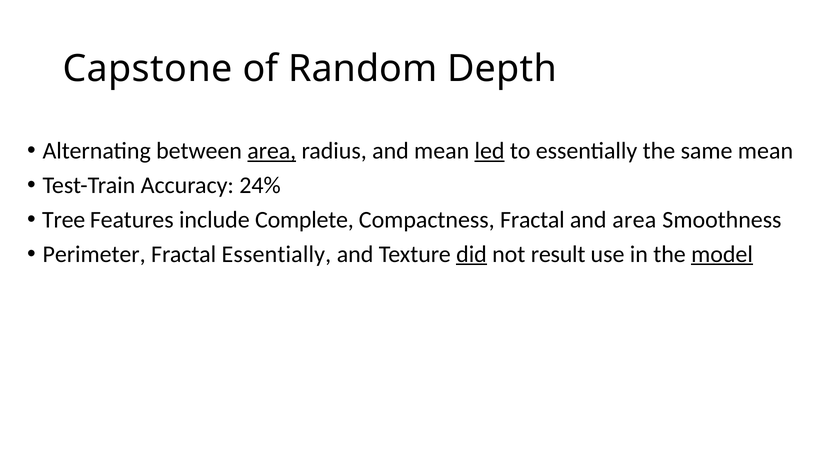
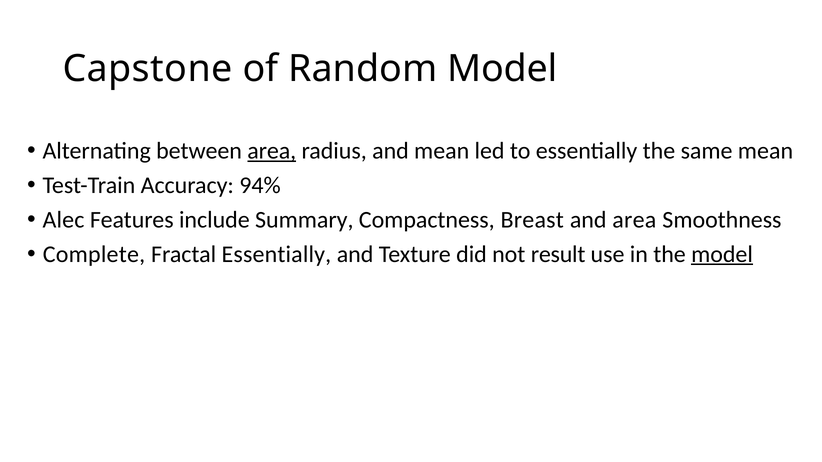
Random Depth: Depth -> Model
led underline: present -> none
24%: 24% -> 94%
Tree: Tree -> Alec
Complete: Complete -> Summary
Compactness Fractal: Fractal -> Breast
Perimeter: Perimeter -> Complete
did underline: present -> none
